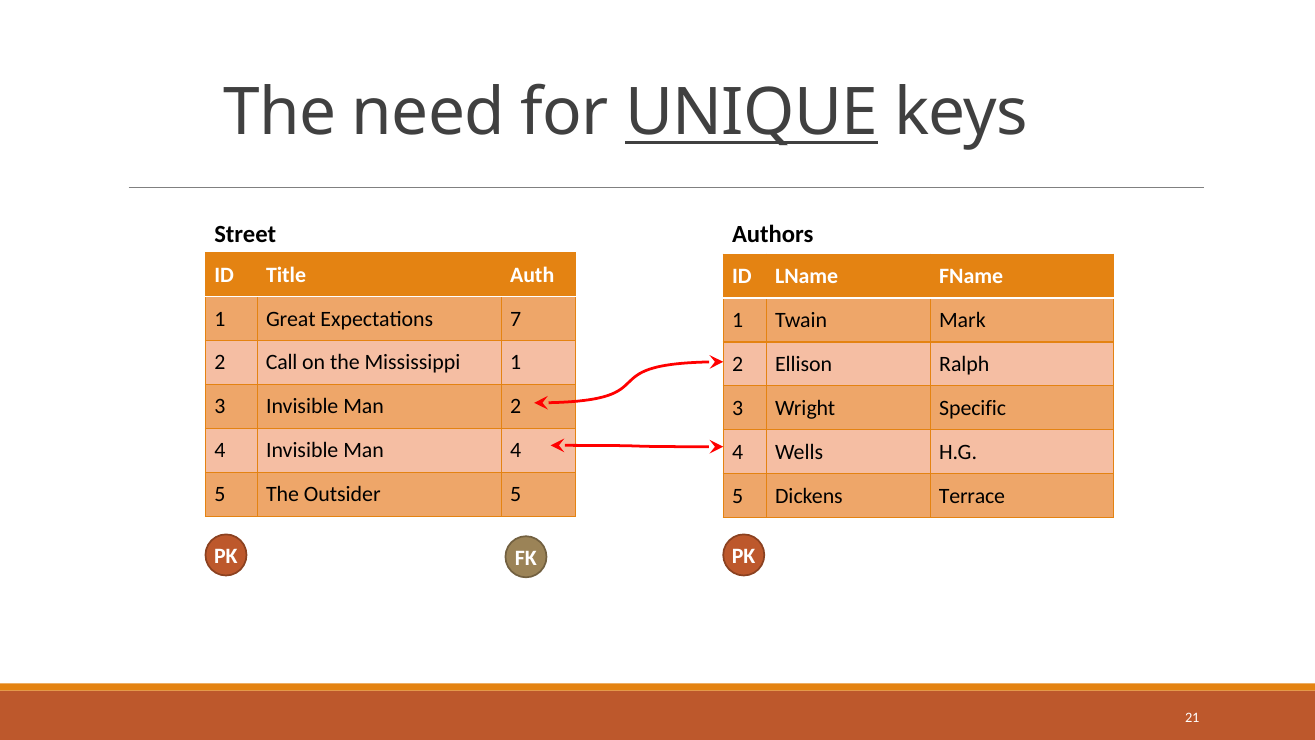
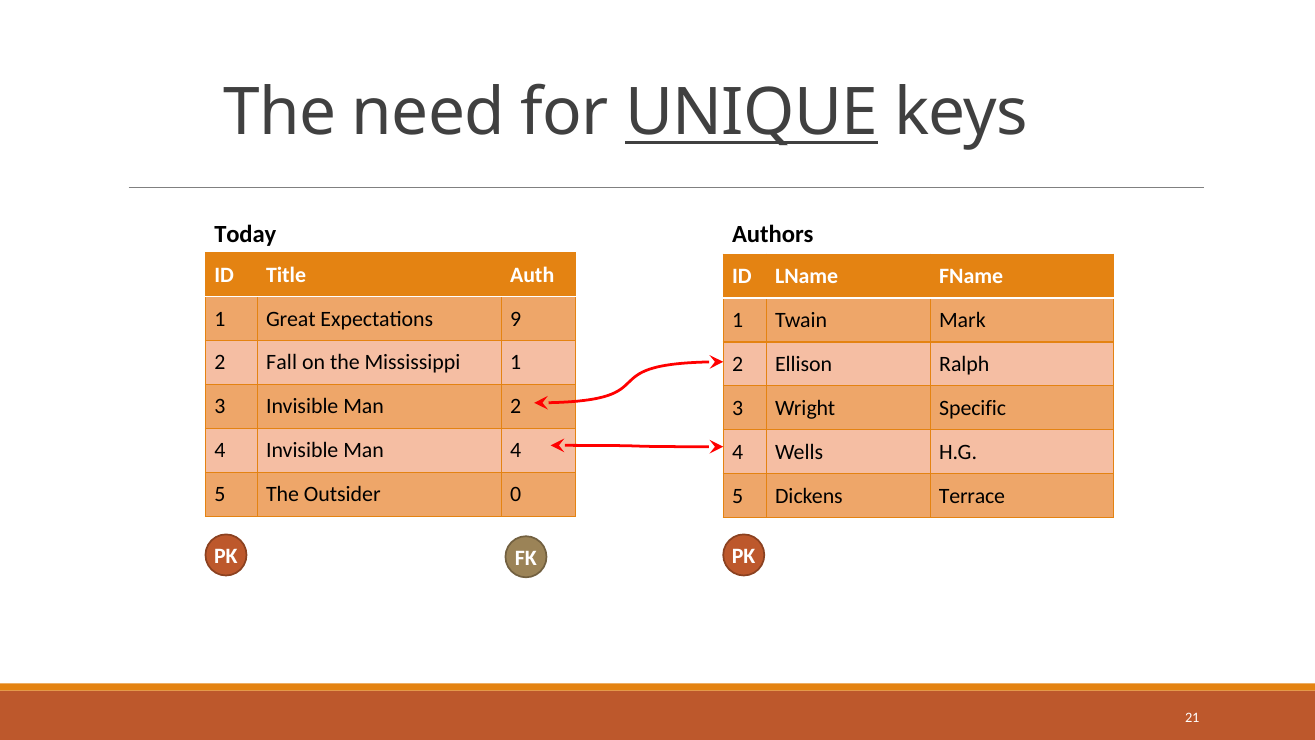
Street: Street -> Today
7: 7 -> 9
Call: Call -> Fall
Outsider 5: 5 -> 0
